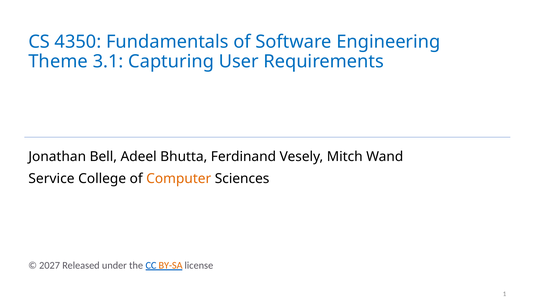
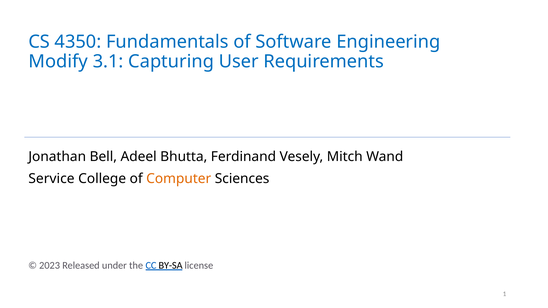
Theme: Theme -> Modify
2027: 2027 -> 2023
BY-SA colour: orange -> black
